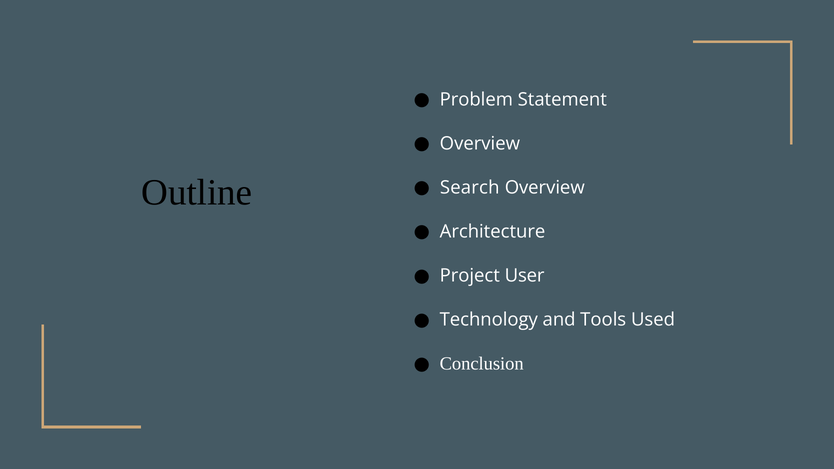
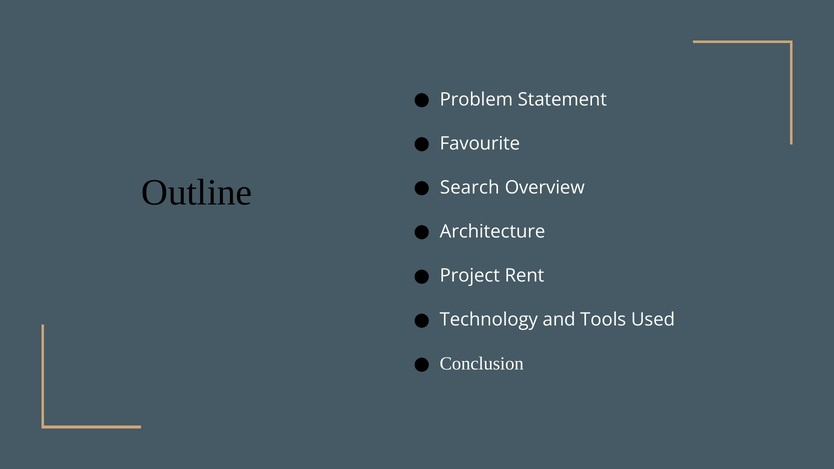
Overview at (480, 144): Overview -> Favourite
User: User -> Rent
